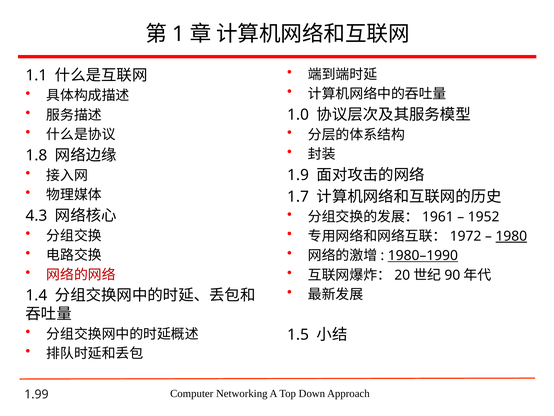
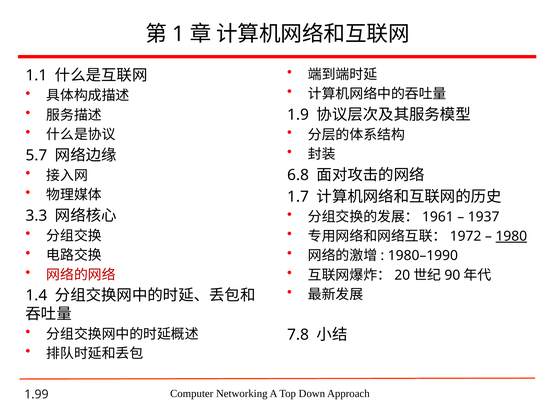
1.0: 1.0 -> 1.9
1.8: 1.8 -> 5.7
1.9: 1.9 -> 6.8
1952: 1952 -> 1937
4.3: 4.3 -> 3.3
1980–1990 underline: present -> none
1.5: 1.5 -> 7.8
